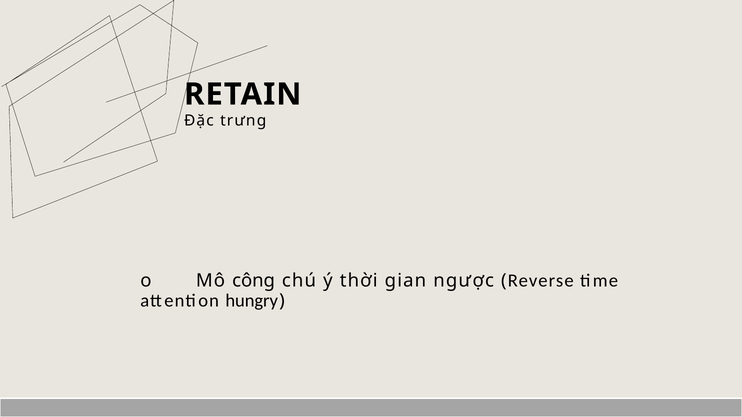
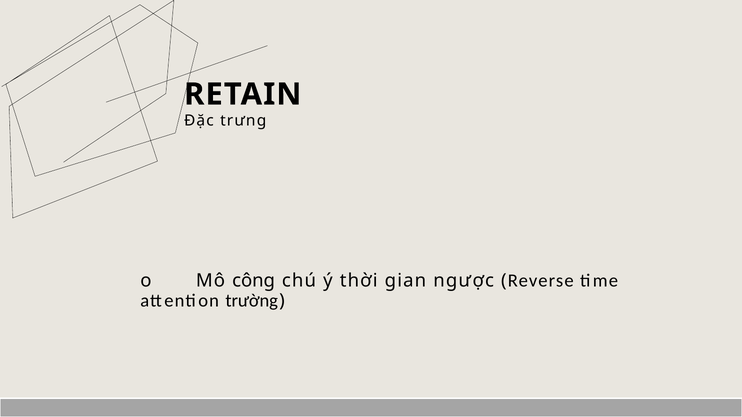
hungry: hungry -> trường
